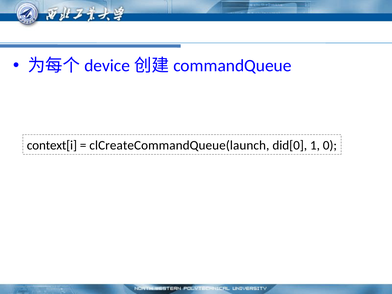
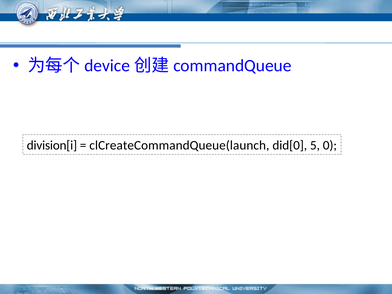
context[i: context[i -> division[i
1: 1 -> 5
